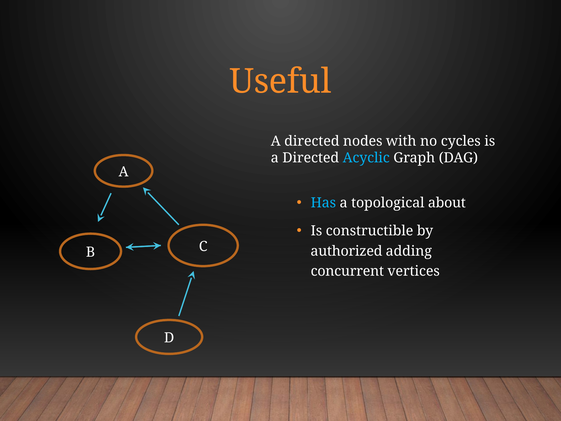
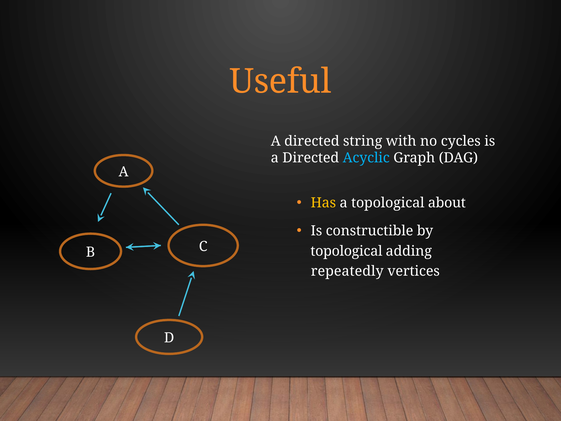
nodes: nodes -> string
Has colour: light blue -> yellow
authorized at (346, 251): authorized -> topological
concurrent: concurrent -> repeatedly
